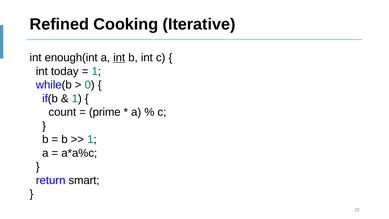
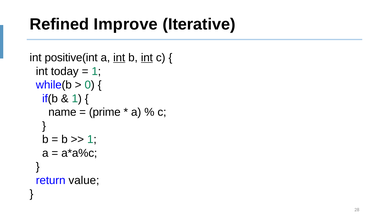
Cooking: Cooking -> Improve
enough(int: enough(int -> positive(int
int at (147, 58) underline: none -> present
count: count -> name
smart: smart -> value
